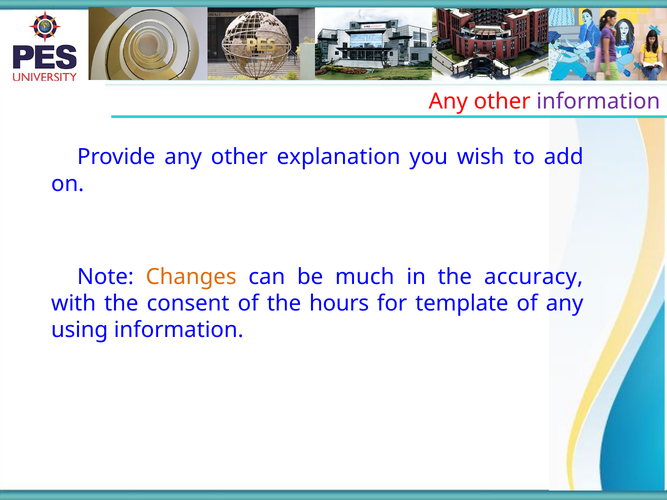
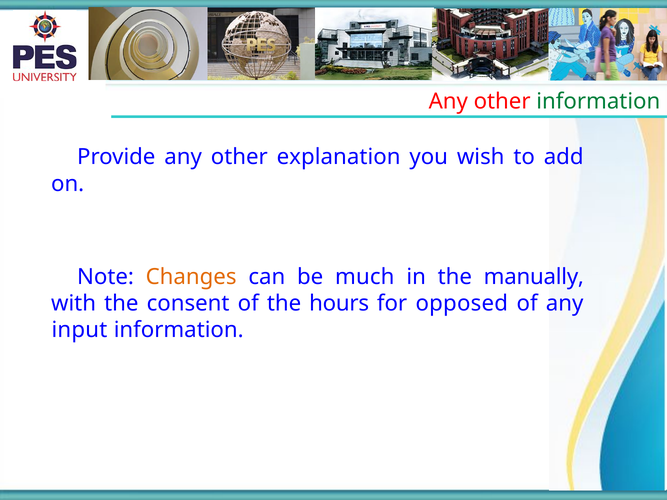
information at (598, 102) colour: purple -> green
accuracy: accuracy -> manually
template: template -> opposed
using: using -> input
